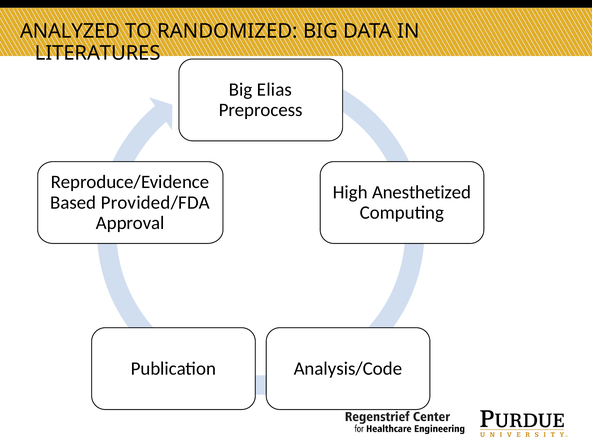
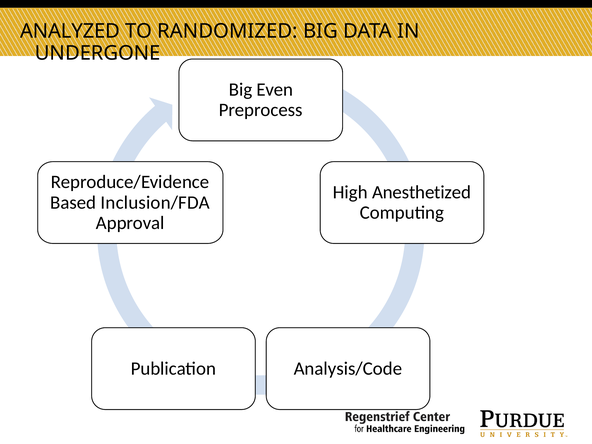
LITERATURES: LITERATURES -> UNDERGONE
Elias: Elias -> Even
Provided/FDA: Provided/FDA -> Inclusion/FDA
